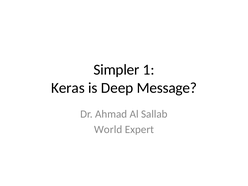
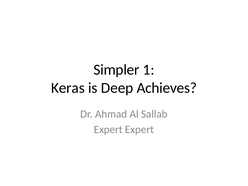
Message: Message -> Achieves
World at (108, 129): World -> Expert
